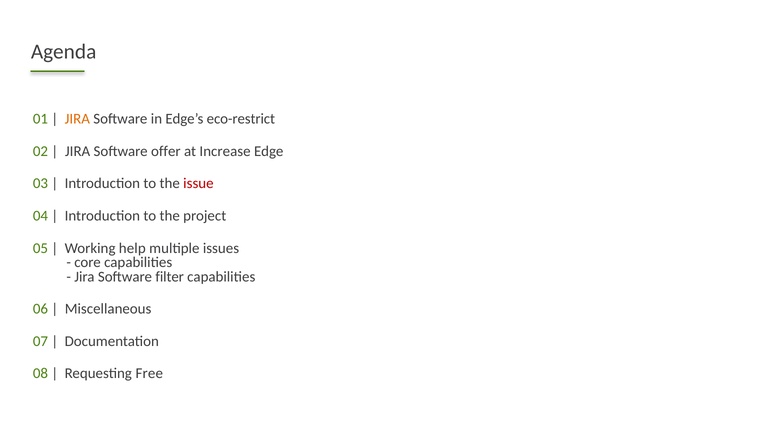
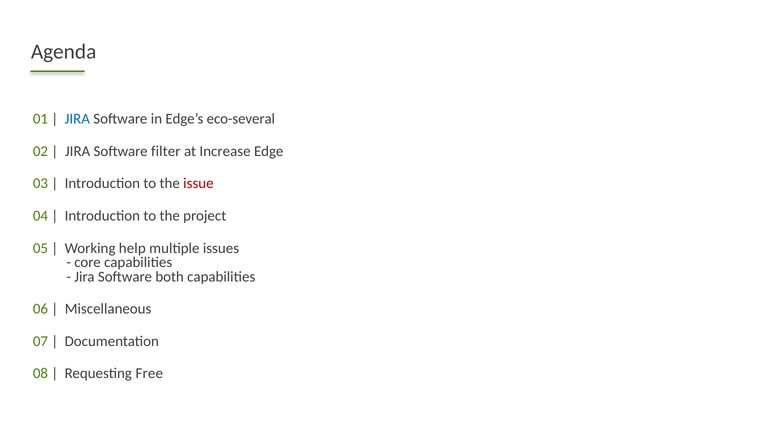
JIRA at (77, 119) colour: orange -> blue
eco-restrict: eco-restrict -> eco-several
offer: offer -> filter
filter: filter -> both
